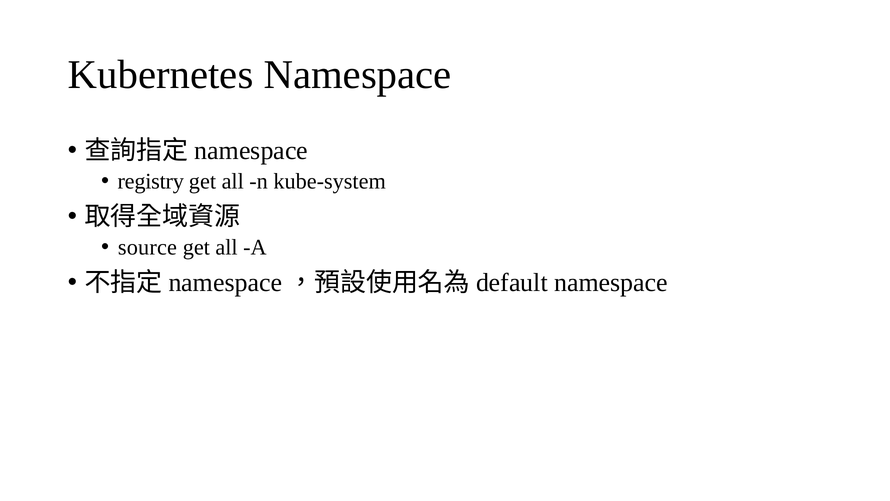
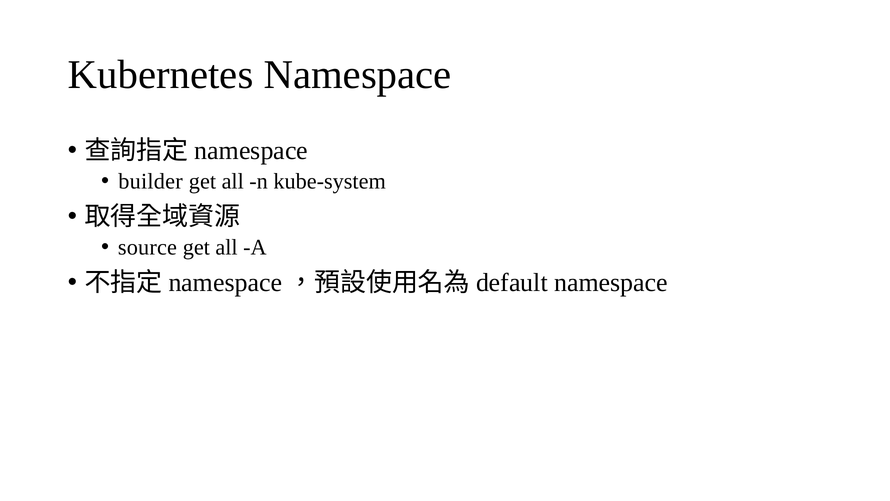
registry: registry -> builder
